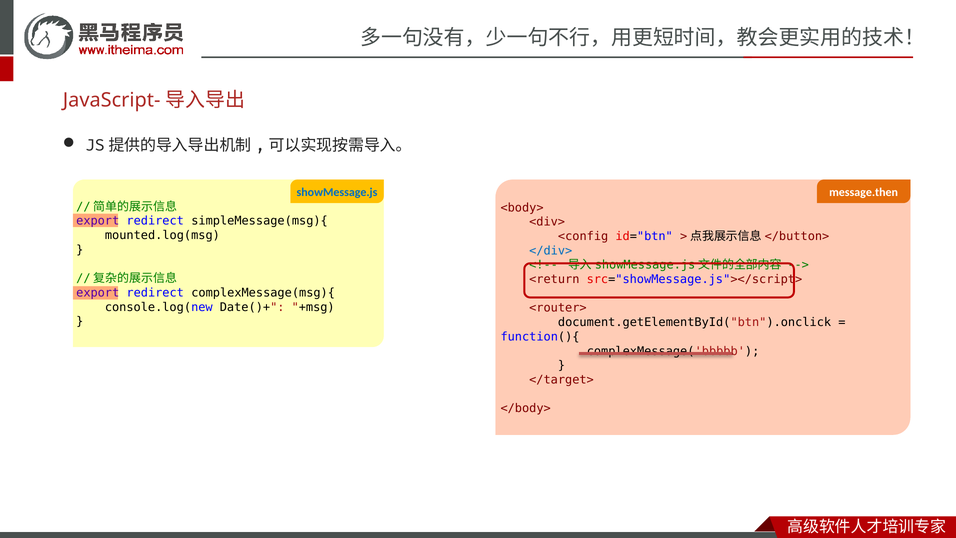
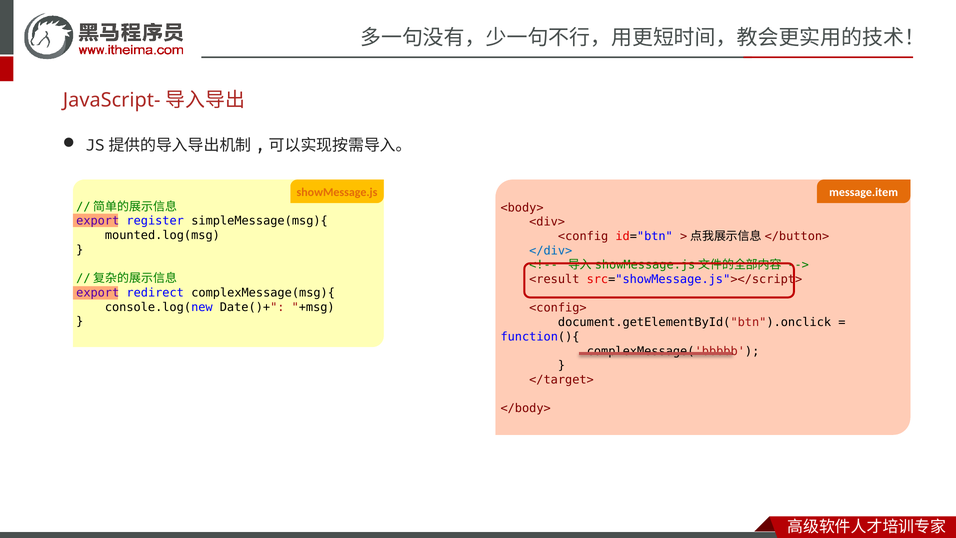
showMessage.js colour: blue -> orange
message.then: message.then -> message.item
redirect at (155, 221): redirect -> register
<return: <return -> <result
<router>: <router> -> <config>
